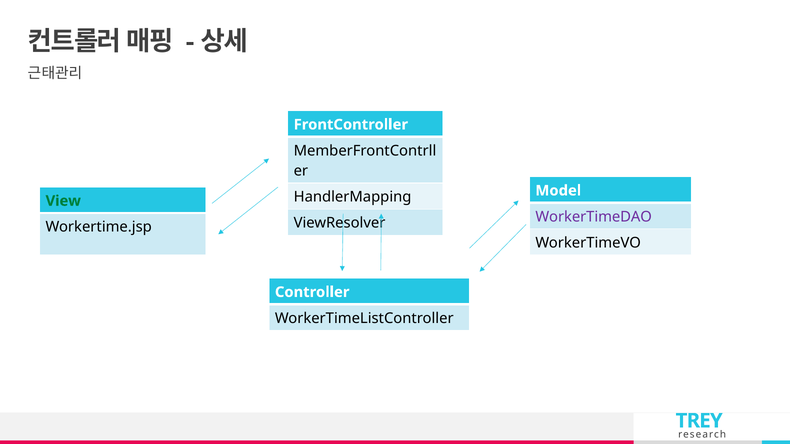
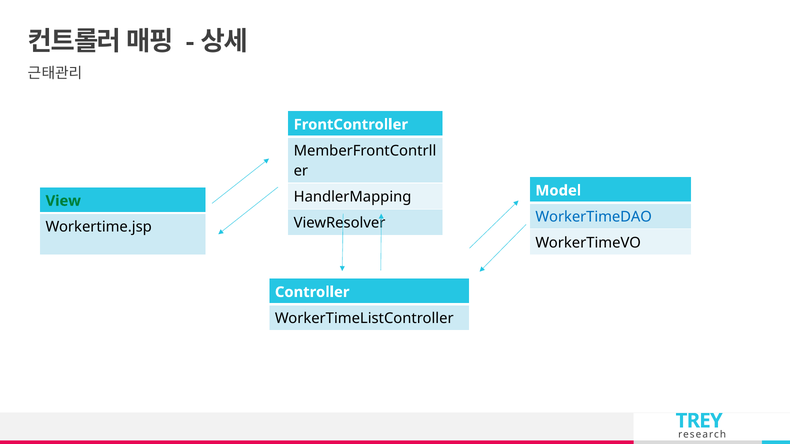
WorkerTimeDAO colour: purple -> blue
